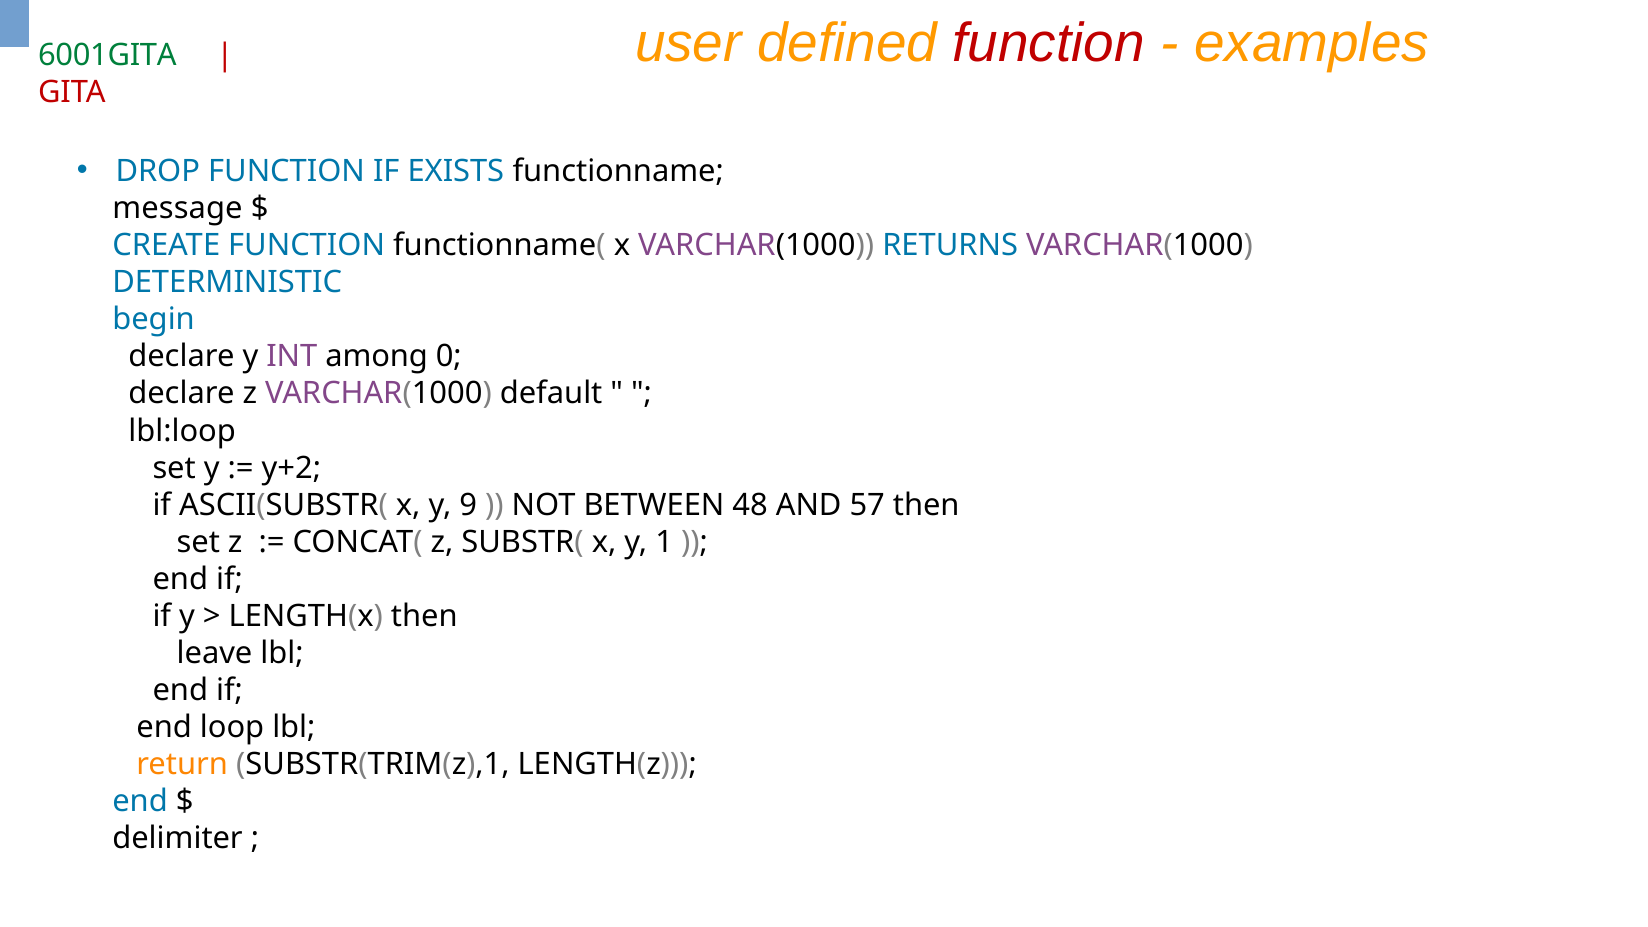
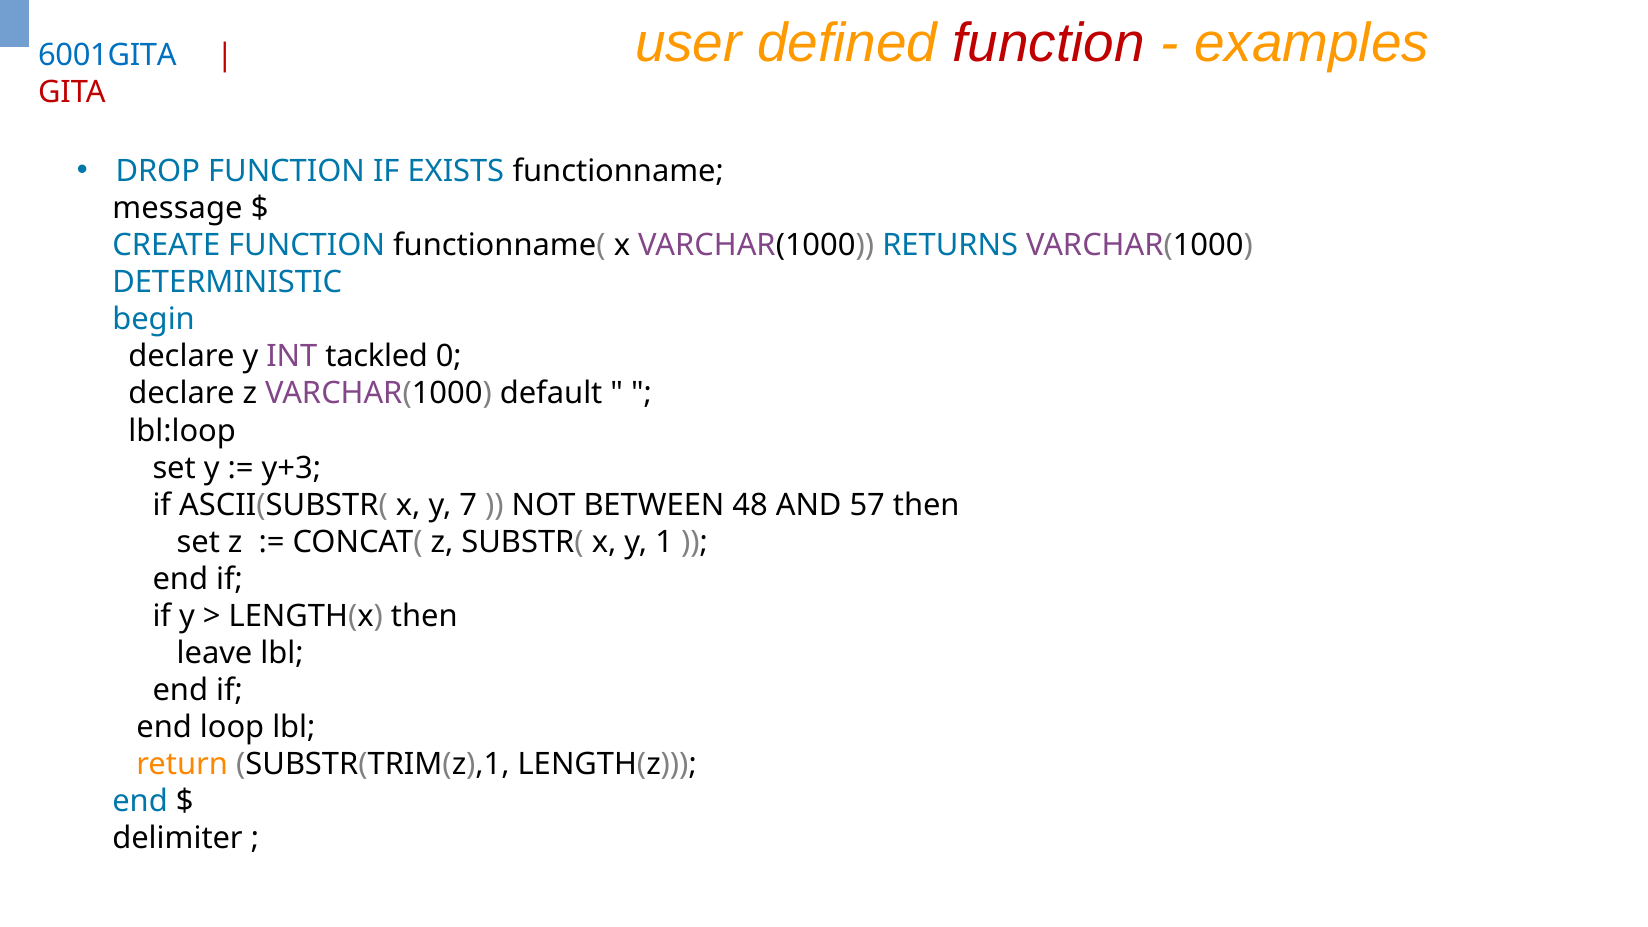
6001GITA colour: green -> blue
among: among -> tackled
y+2: y+2 -> y+3
9: 9 -> 7
